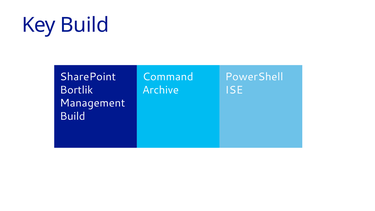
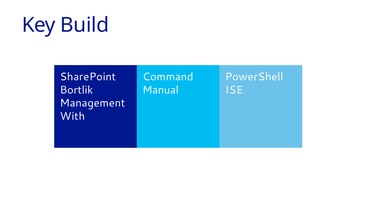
Archive: Archive -> Manual
Build at (73, 116): Build -> With
